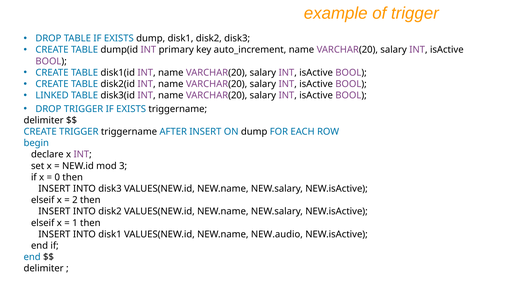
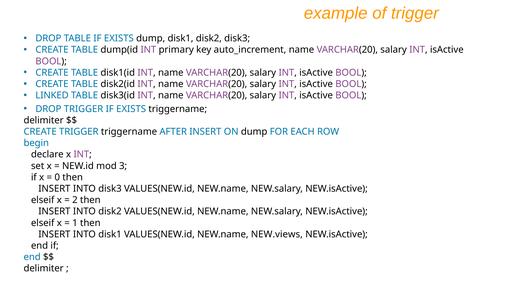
NEW.audio: NEW.audio -> NEW.views
